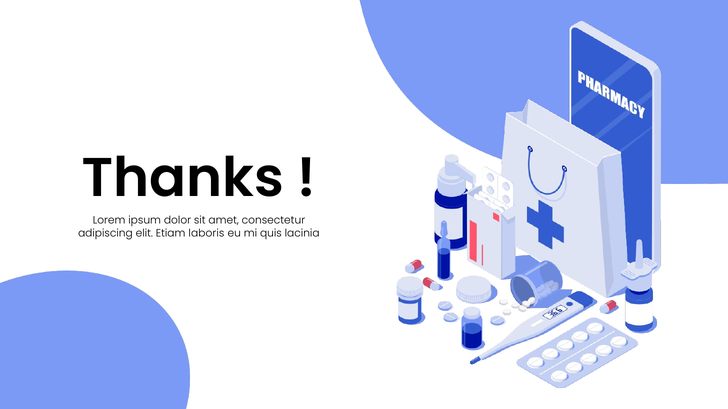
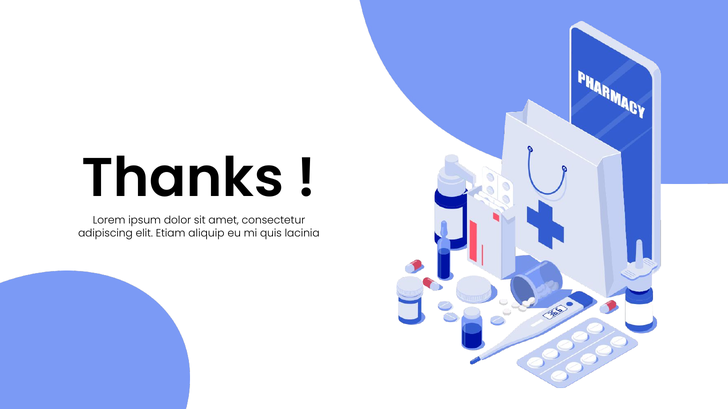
laboris: laboris -> aliquip
